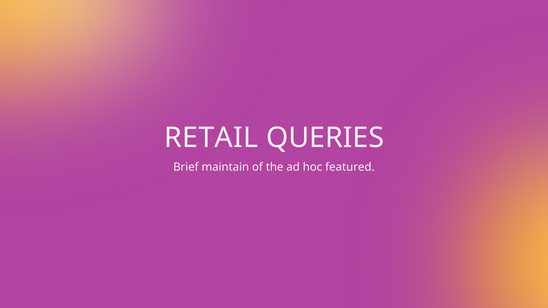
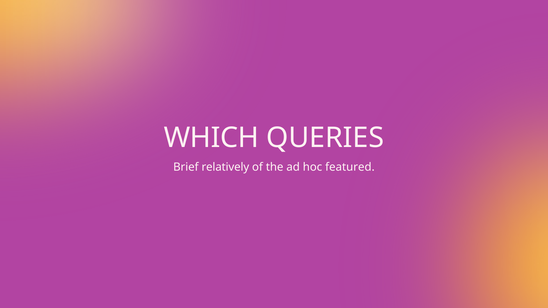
RETAIL: RETAIL -> WHICH
maintain: maintain -> relatively
